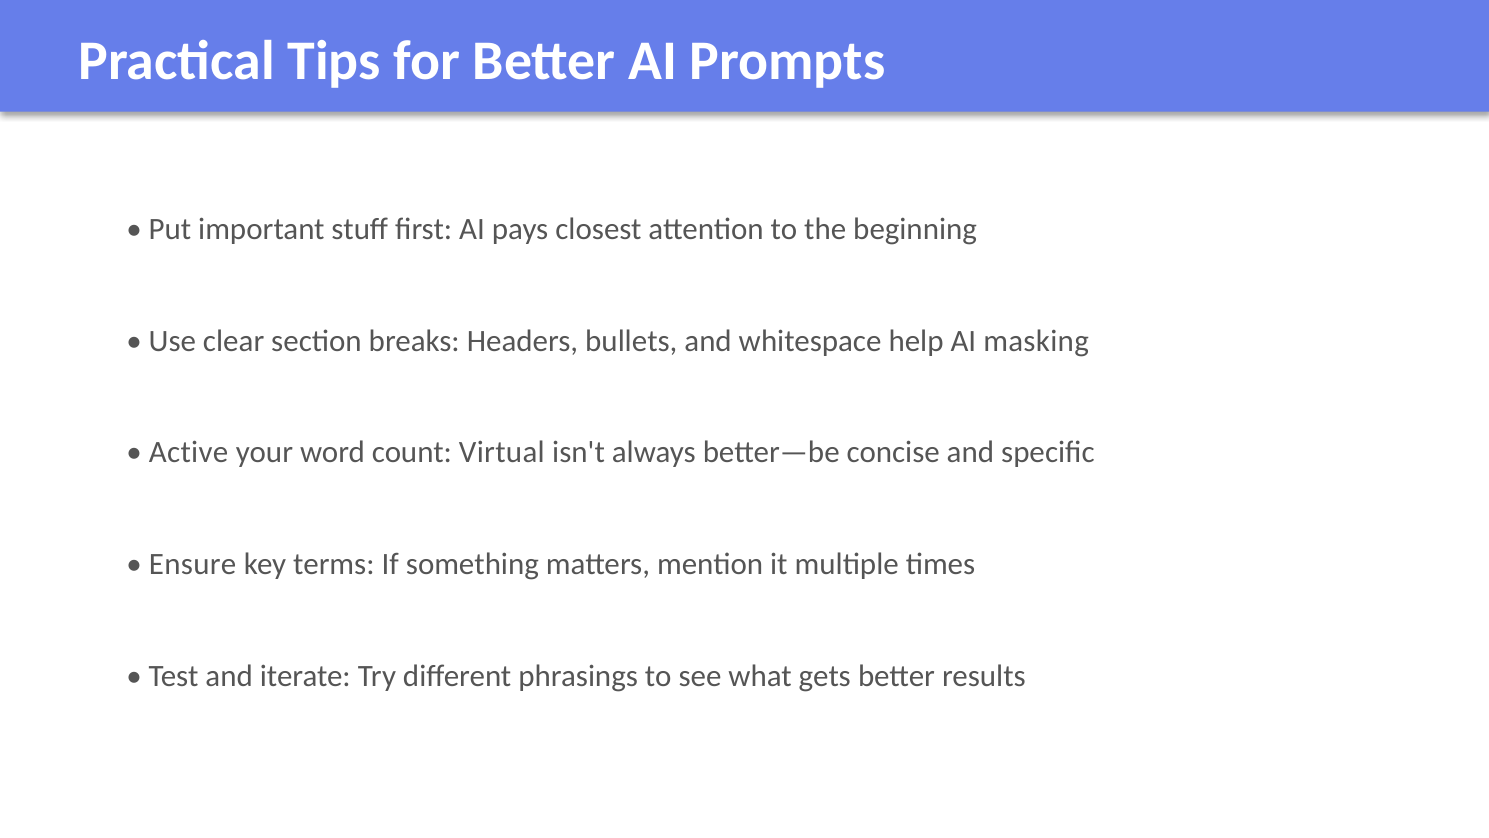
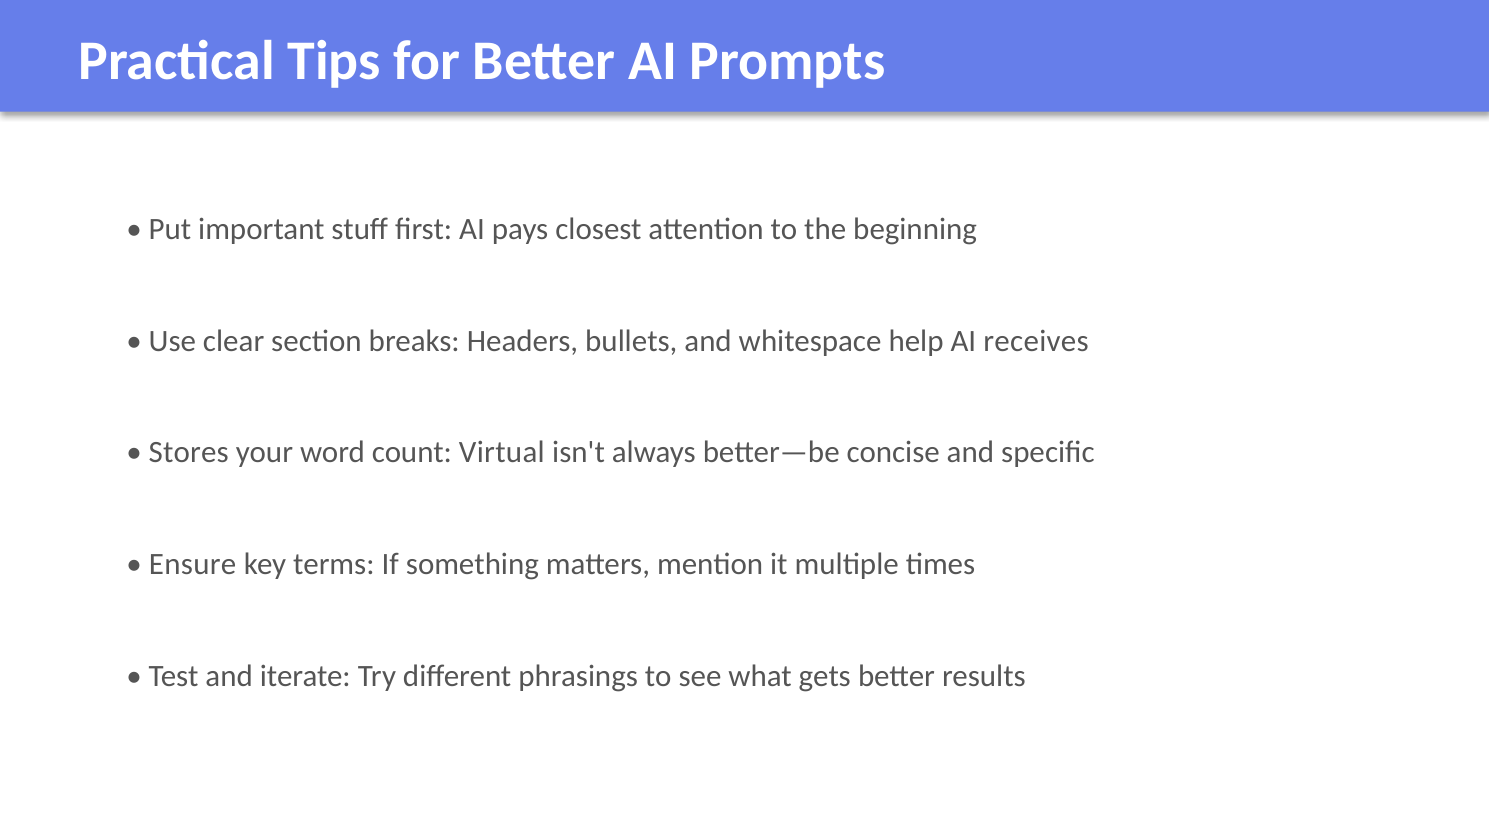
masking: masking -> receives
Active: Active -> Stores
